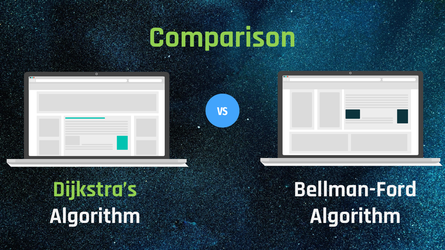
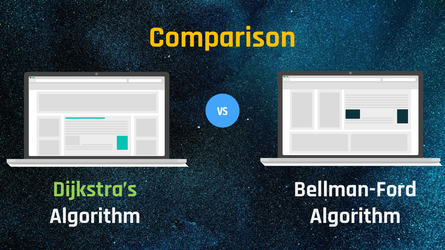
Comparison colour: light green -> yellow
